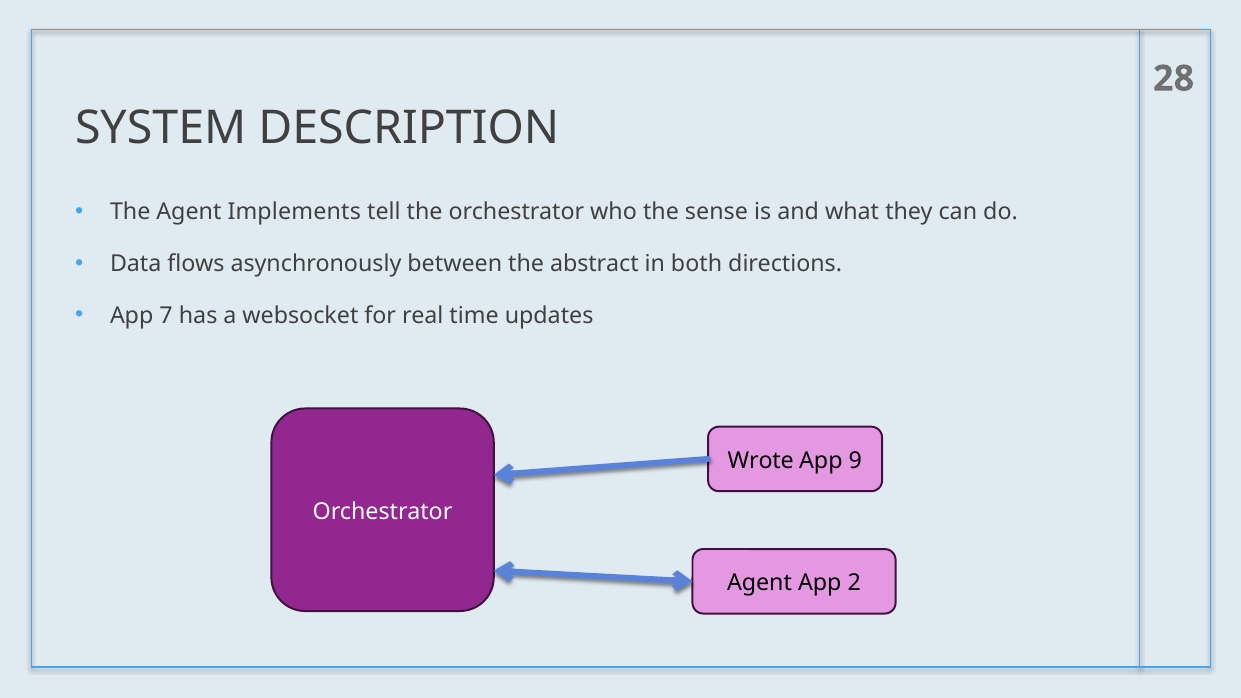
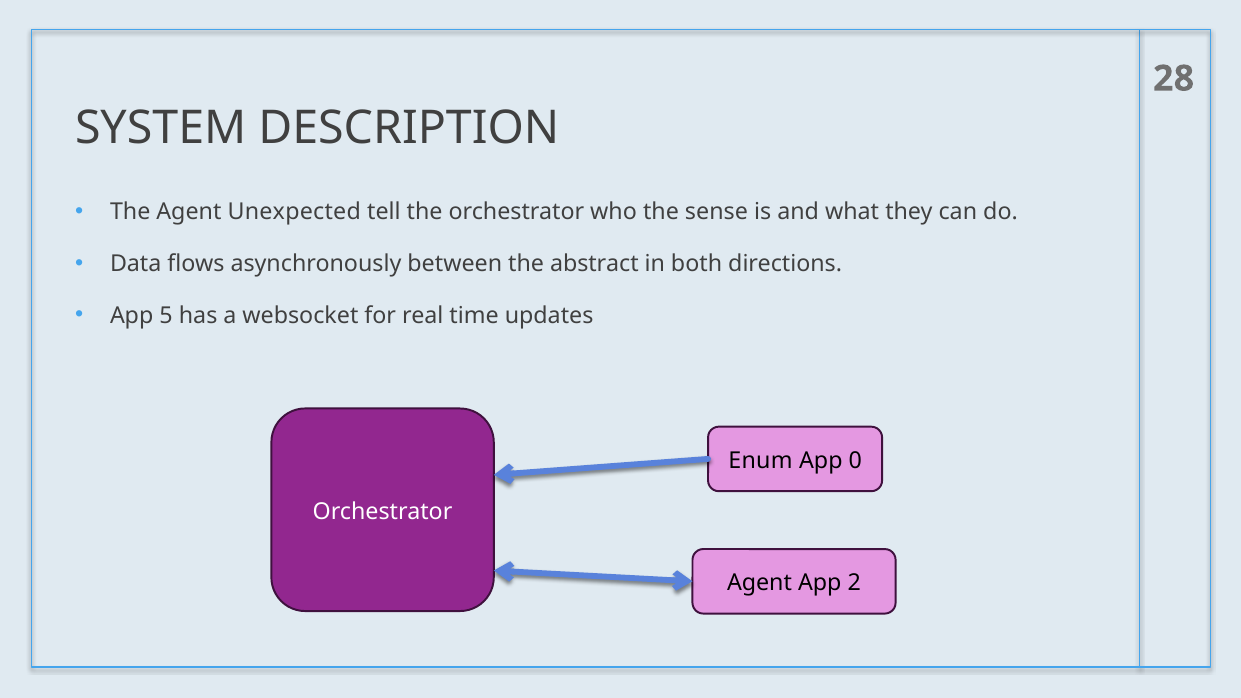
Implements: Implements -> Unexpected
7: 7 -> 5
Wrote: Wrote -> Enum
9: 9 -> 0
